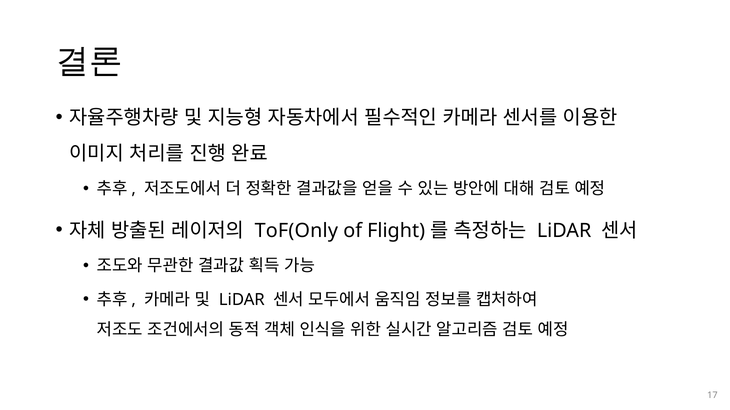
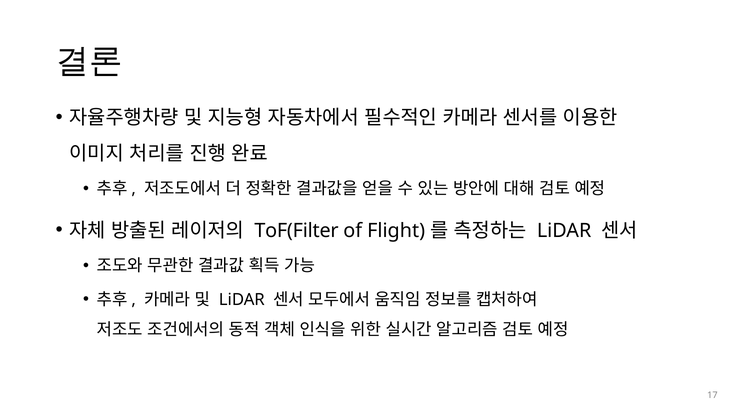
ToF(Only: ToF(Only -> ToF(Filter
